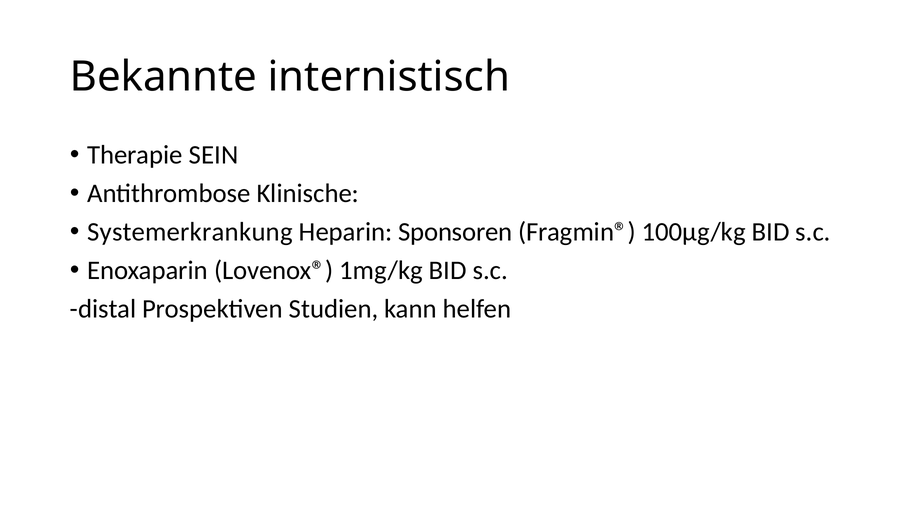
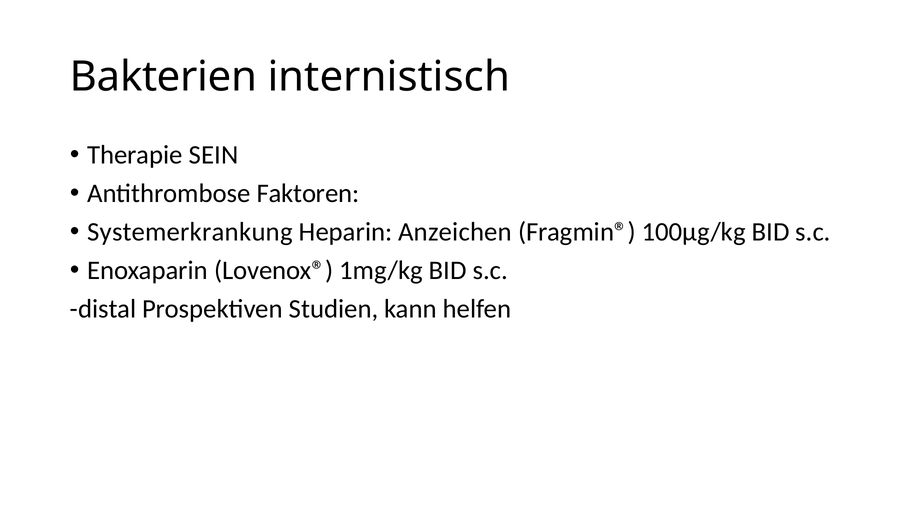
Bekannte: Bekannte -> Bakterien
Klinische: Klinische -> Faktoren
Sponsoren: Sponsoren -> Anzeichen
